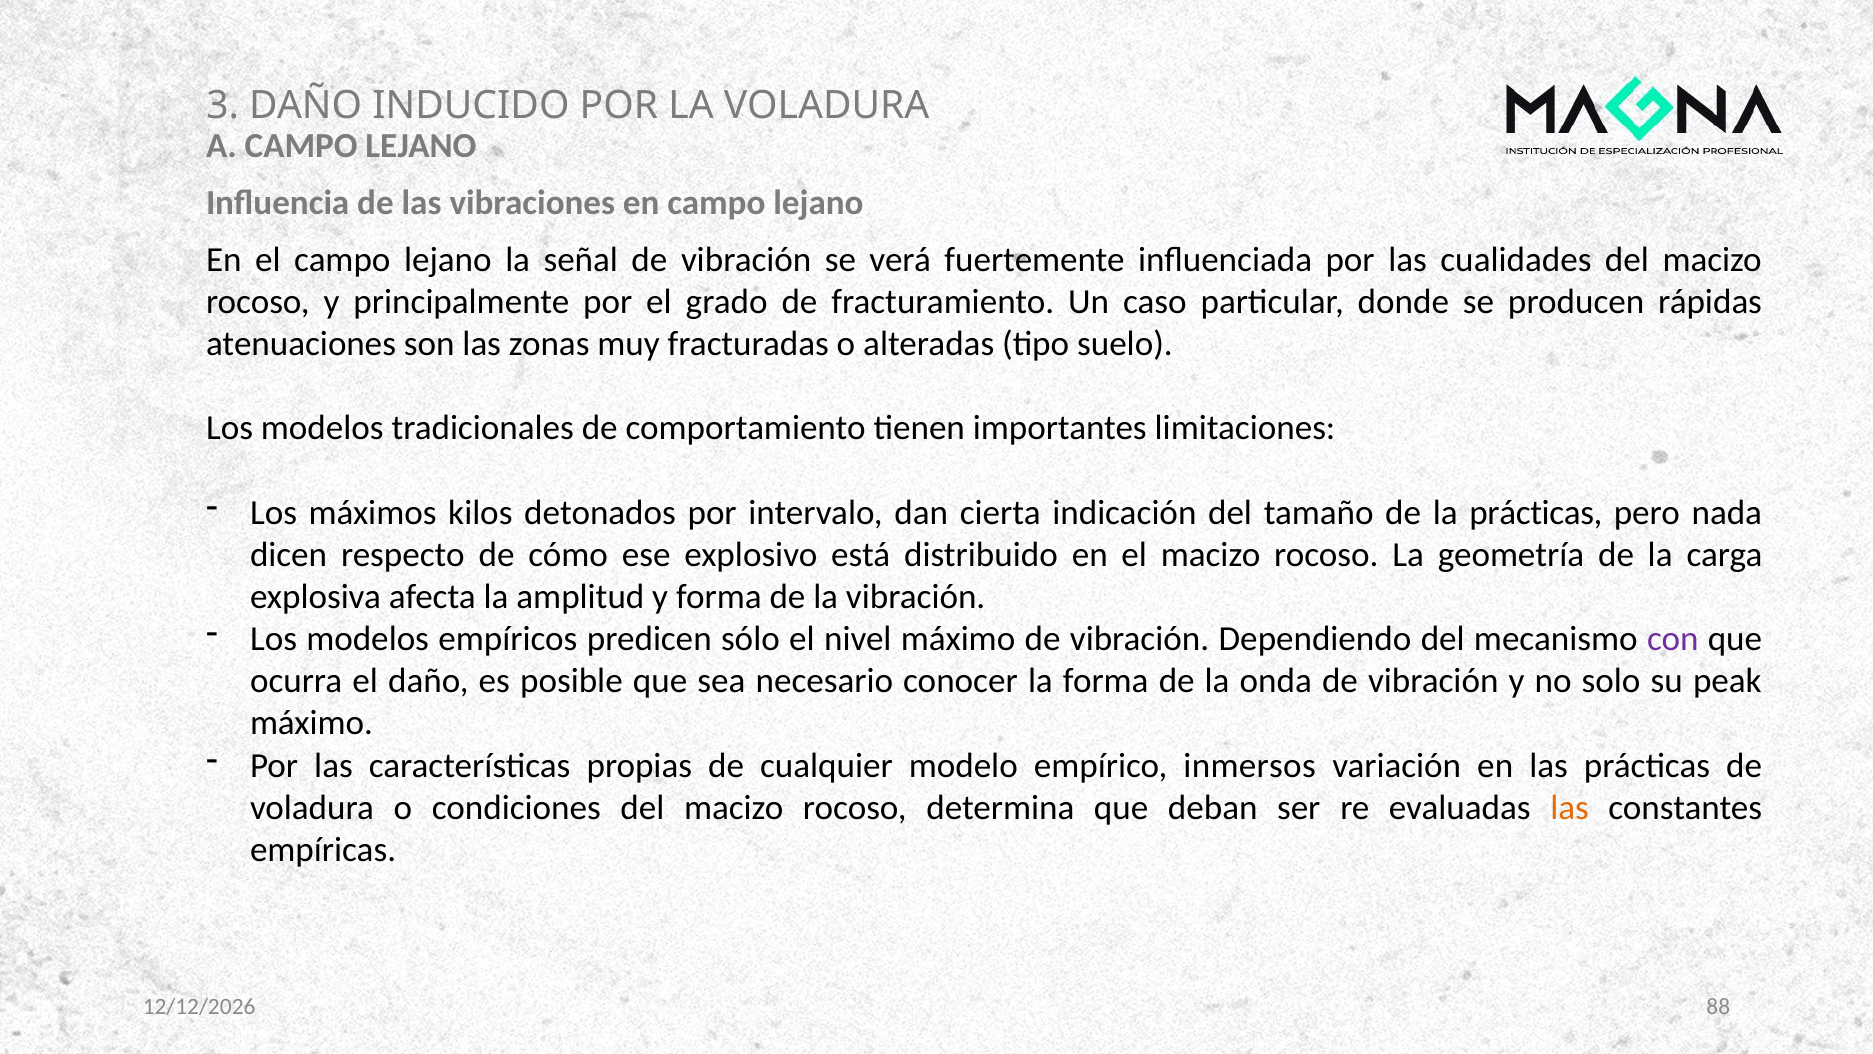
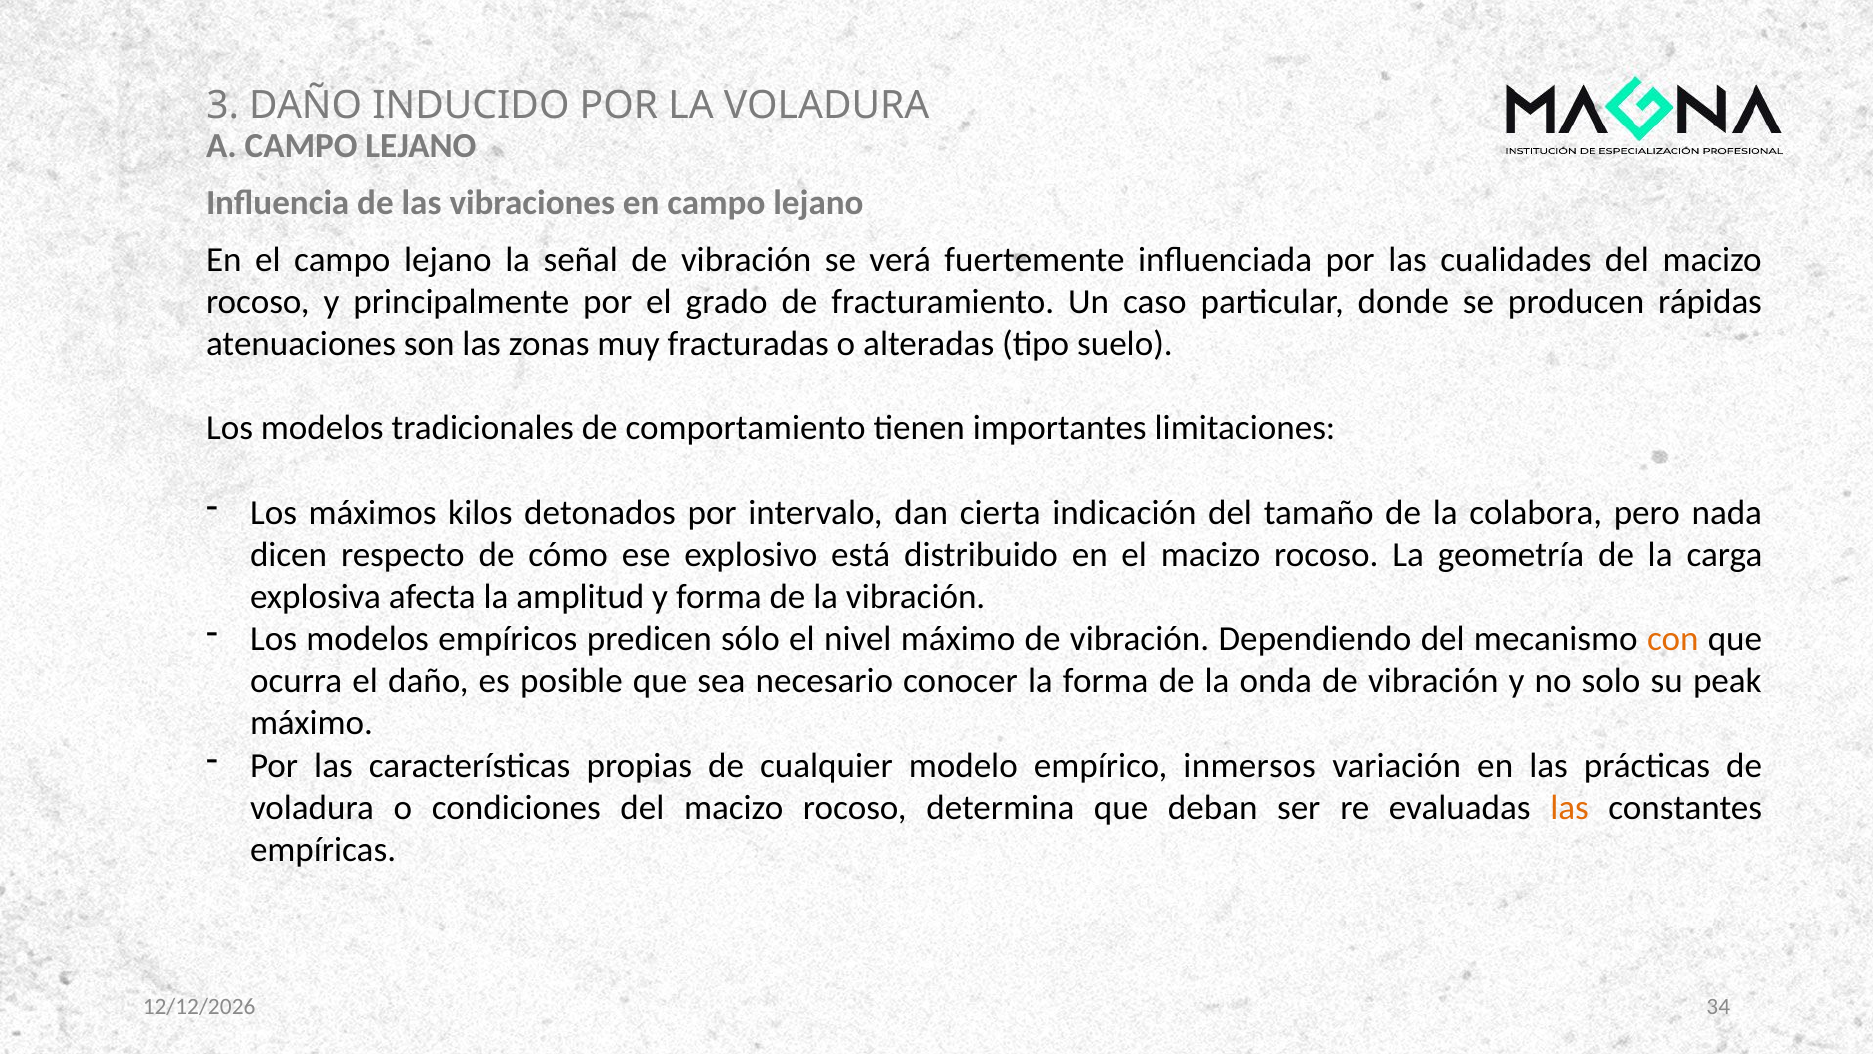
la prácticas: prácticas -> colabora
con colour: purple -> orange
88: 88 -> 34
